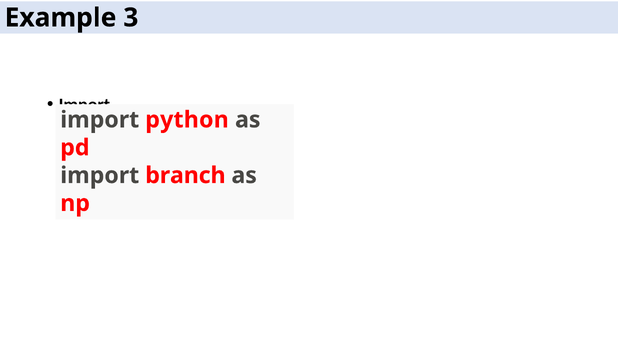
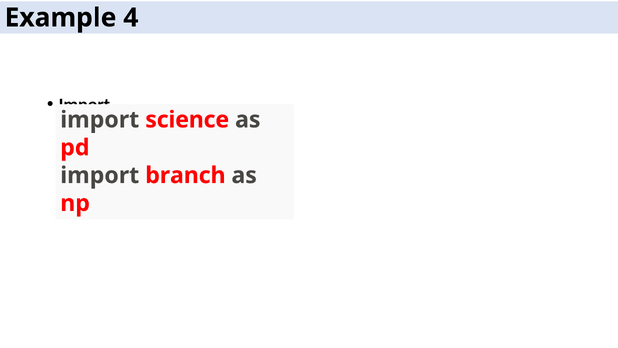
3: 3 -> 4
python: python -> science
